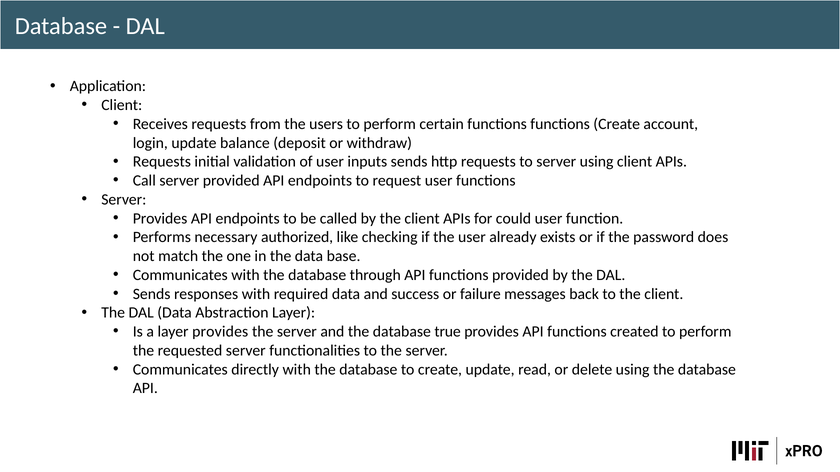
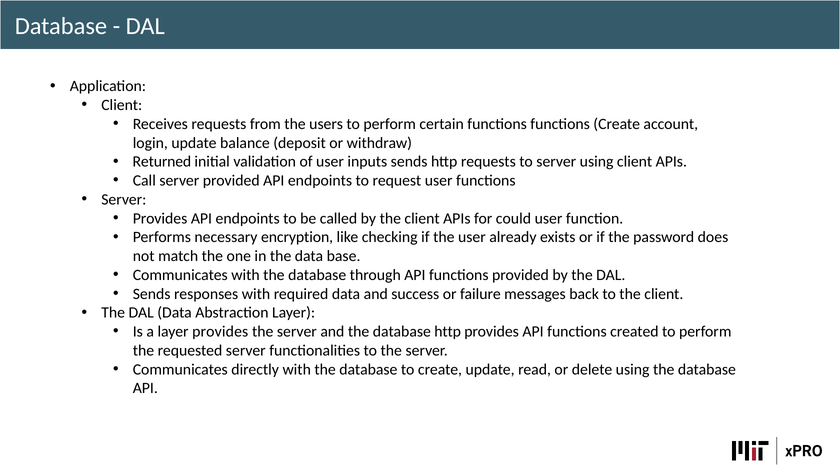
Requests at (162, 162): Requests -> Returned
authorized: authorized -> encryption
database true: true -> http
